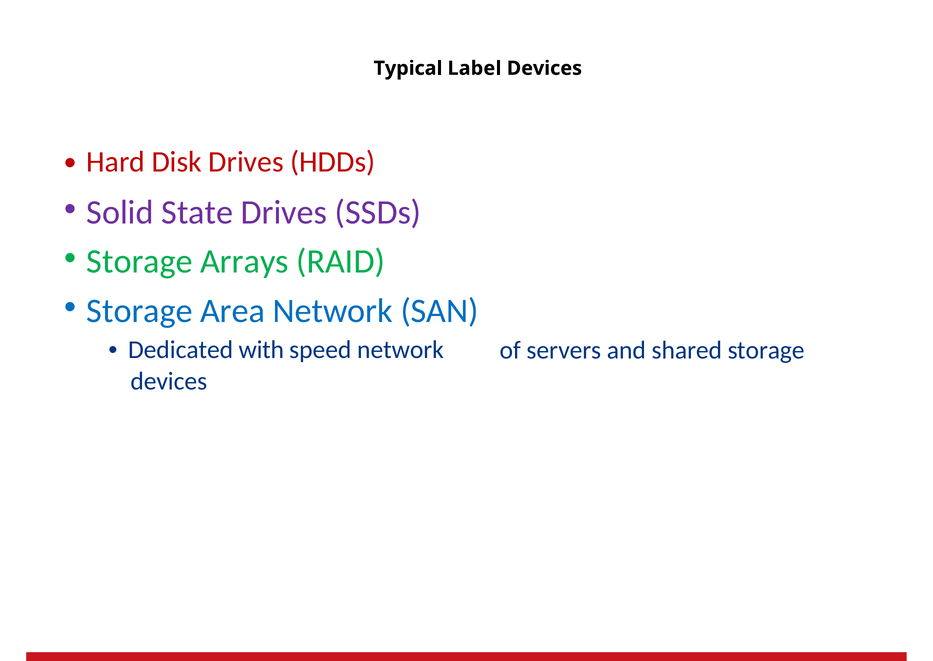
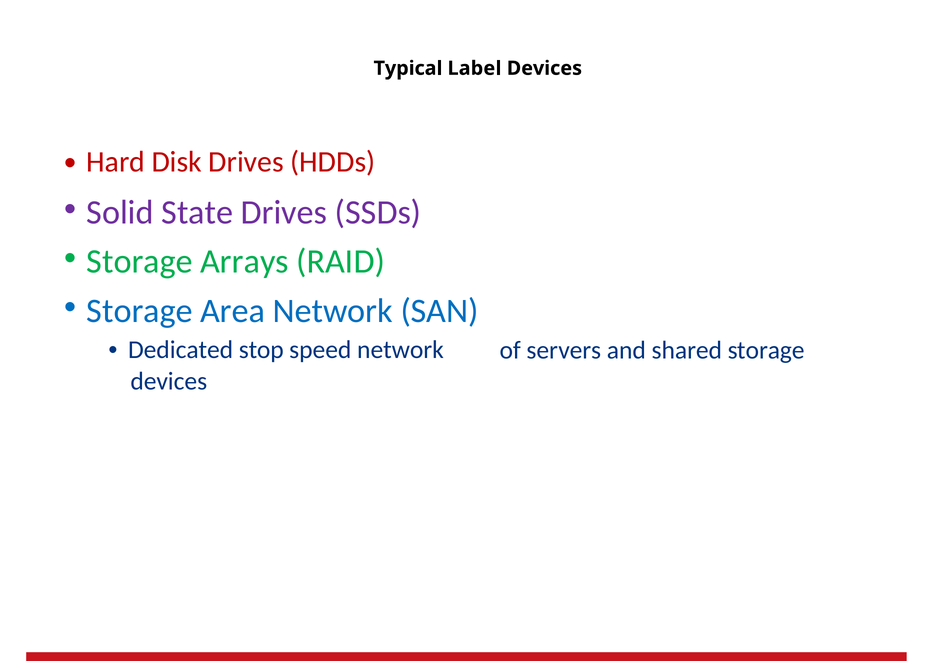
with: with -> stop
